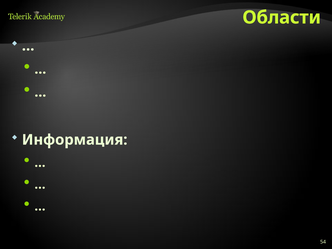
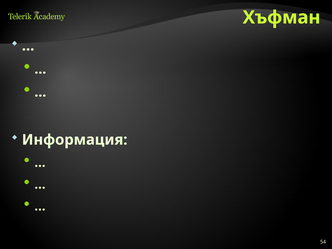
Области: Области -> Хъфман
